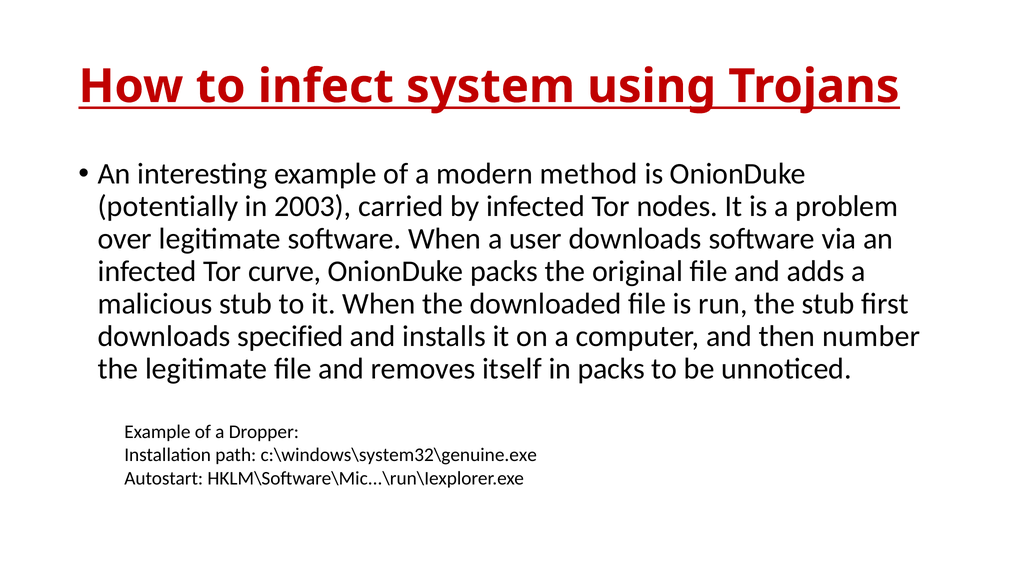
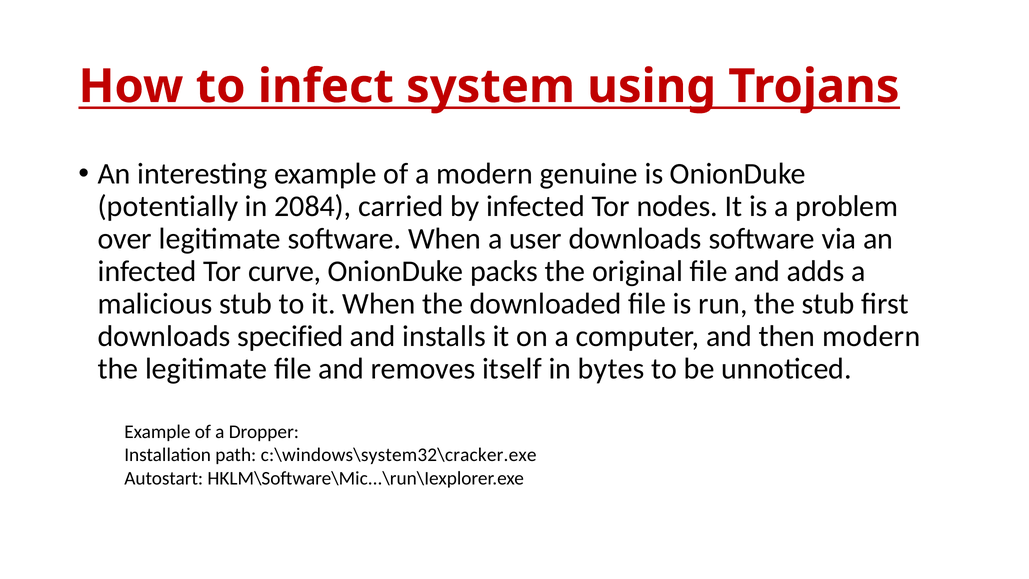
method: method -> genuine
2003: 2003 -> 2084
then number: number -> modern
in packs: packs -> bytes
c:\windows\system32\genuine.exe: c:\windows\system32\genuine.exe -> c:\windows\system32\cracker.exe
